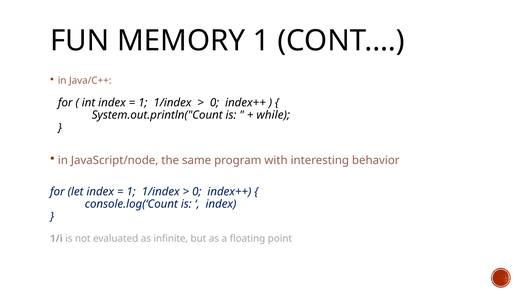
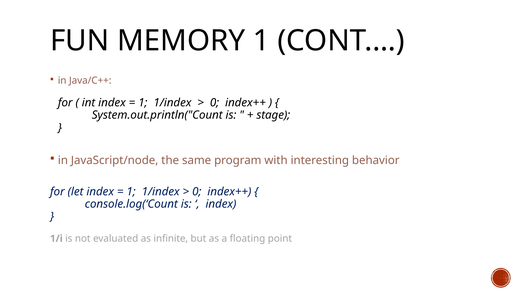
while: while -> stage
